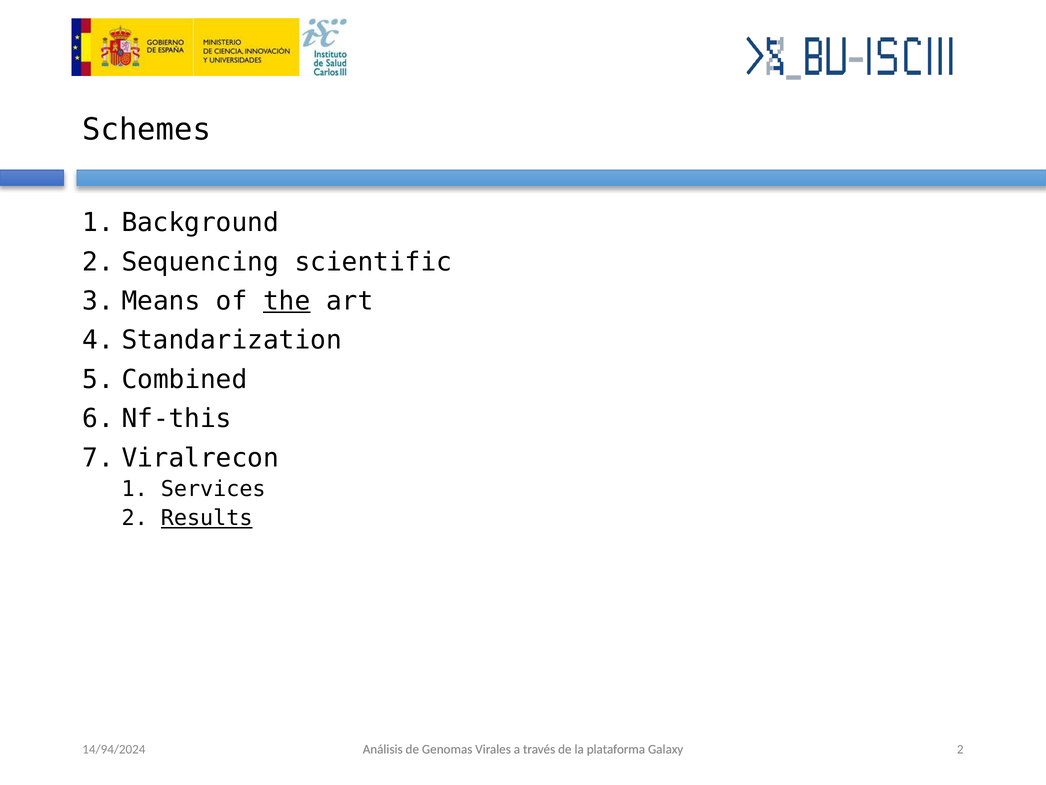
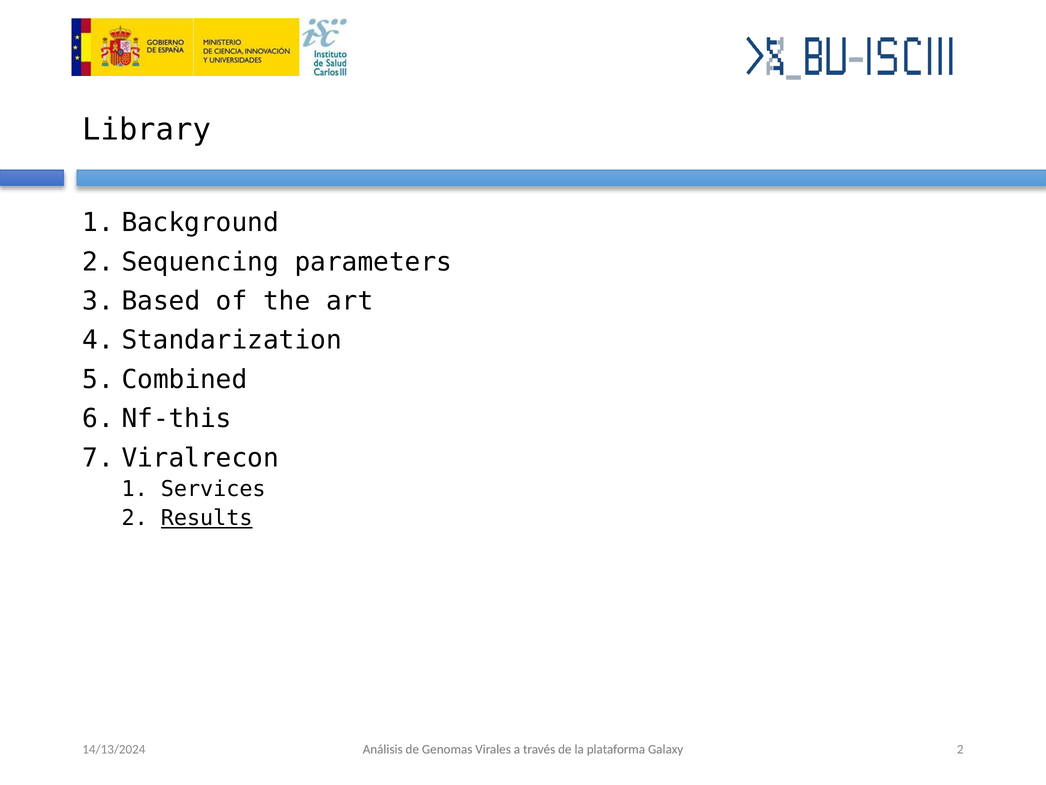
Schemes: Schemes -> Library
scientific: scientific -> parameters
Means: Means -> Based
the underline: present -> none
14/94/2024: 14/94/2024 -> 14/13/2024
